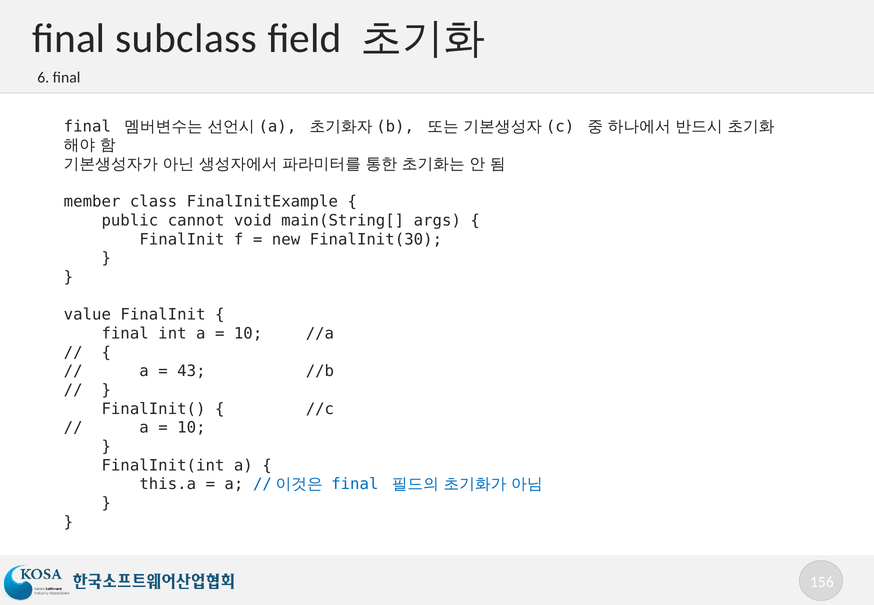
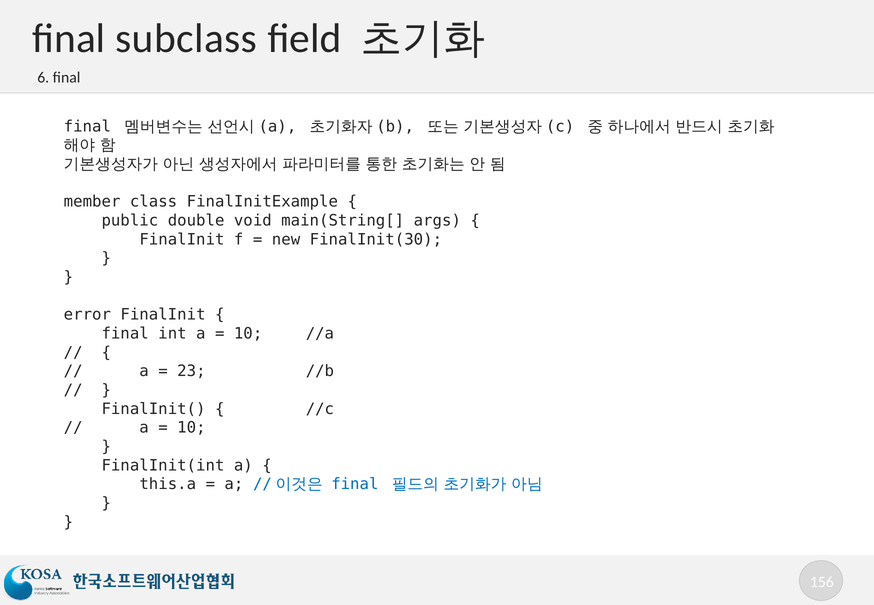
cannot: cannot -> double
value: value -> error
43: 43 -> 23
